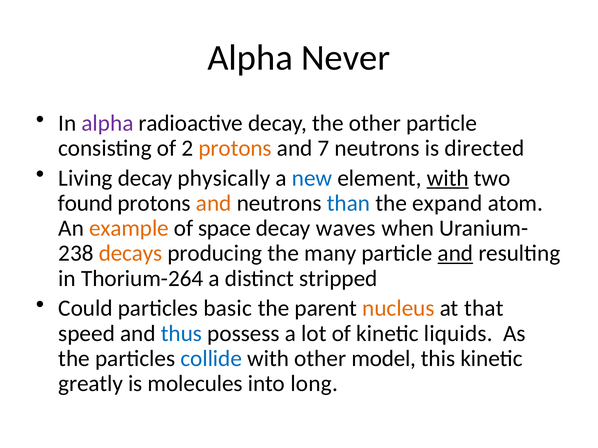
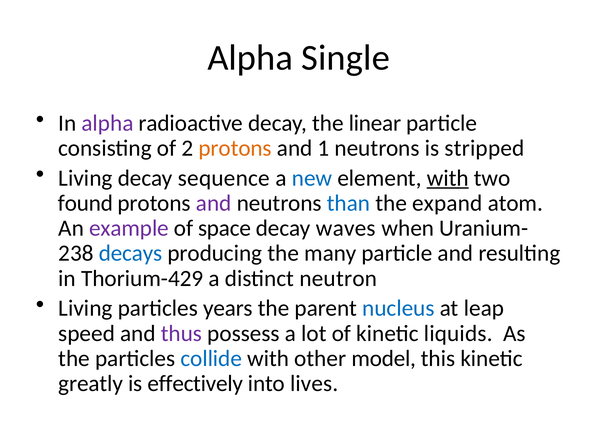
Never: Never -> Single
the other: other -> linear
7: 7 -> 1
directed: directed -> stripped
physically: physically -> sequence
and at (214, 203) colour: orange -> purple
example colour: orange -> purple
decays colour: orange -> blue
and at (455, 254) underline: present -> none
Thorium-264: Thorium-264 -> Thorium-429
stripped: stripped -> neutron
Could at (85, 309): Could -> Living
basic: basic -> years
nucleus colour: orange -> blue
that: that -> leap
thus colour: blue -> purple
molecules: molecules -> effectively
long: long -> lives
